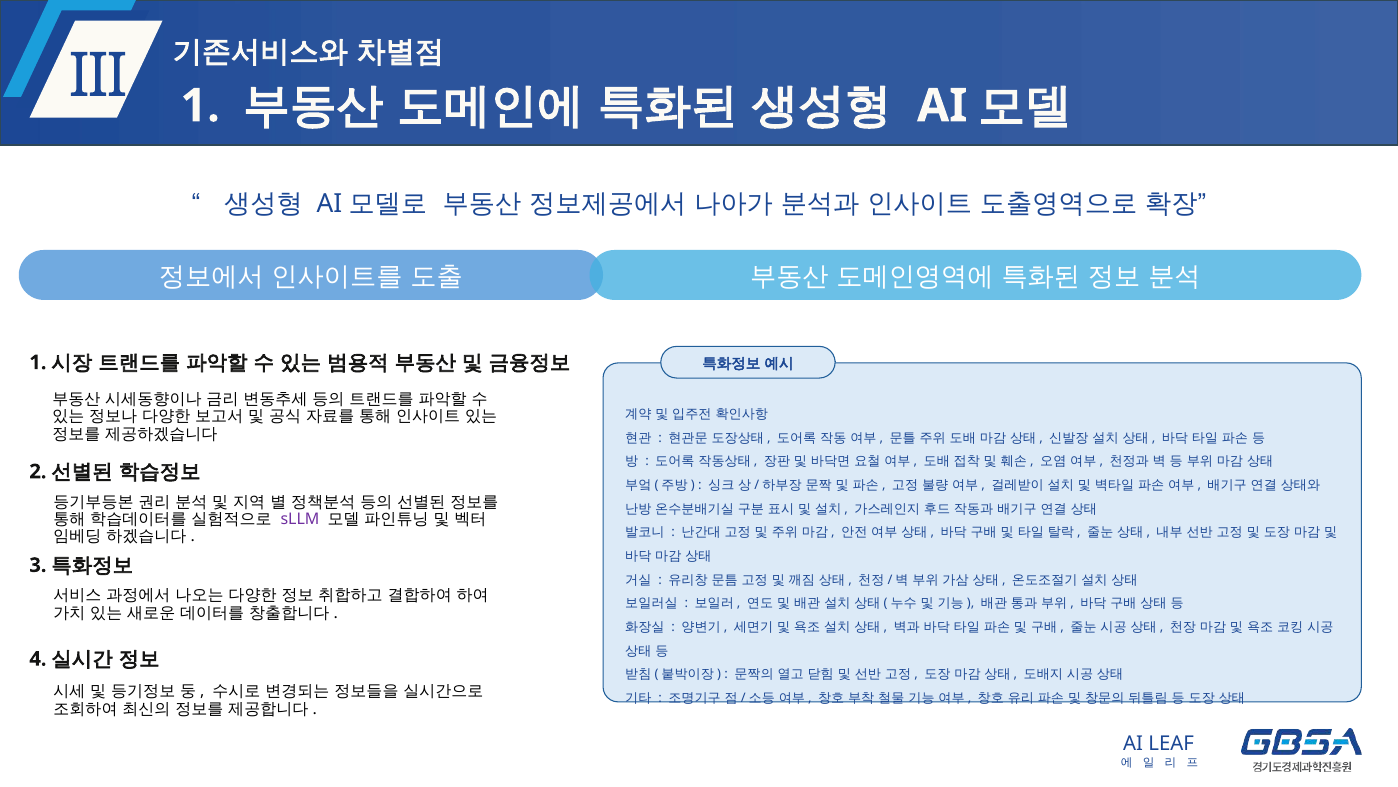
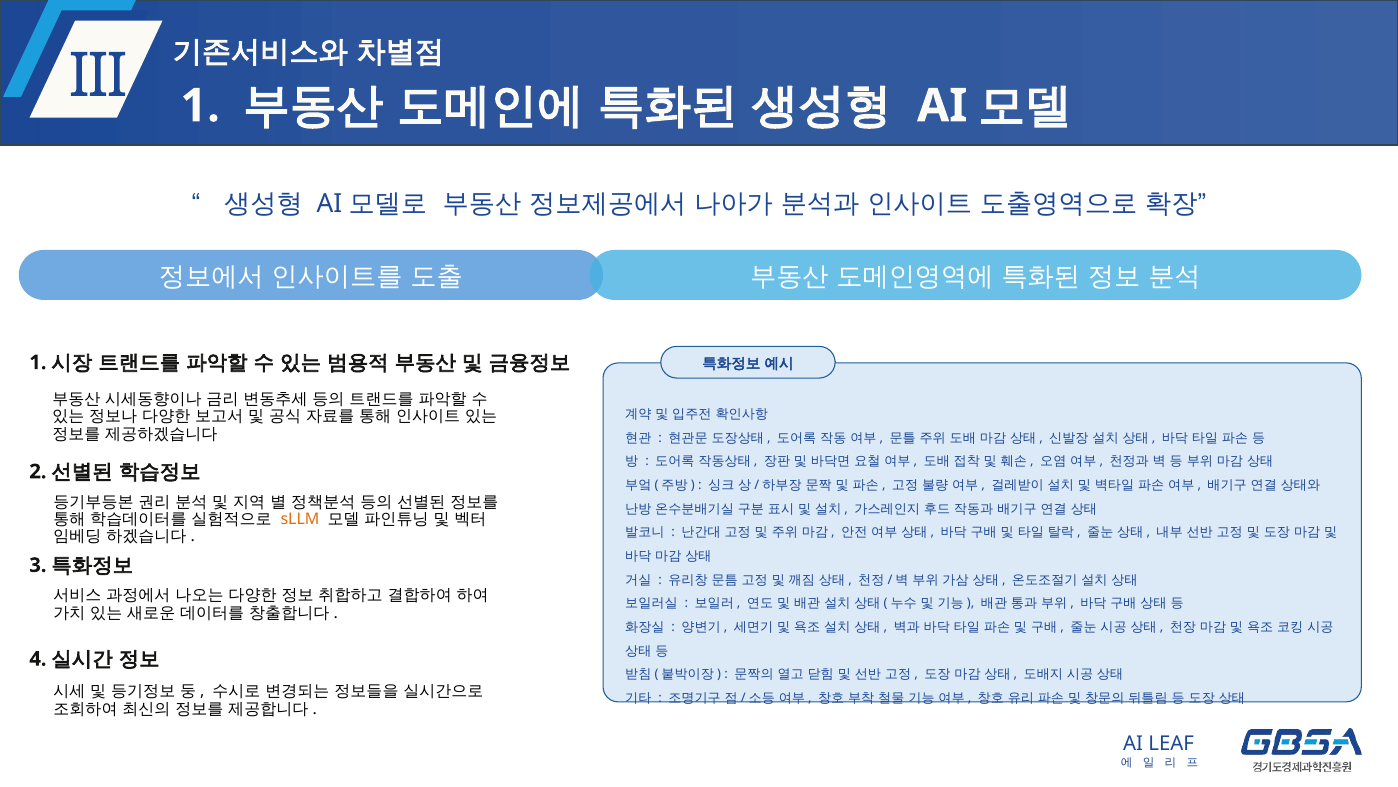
sLLM colour: purple -> orange
